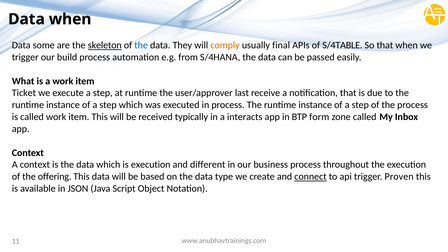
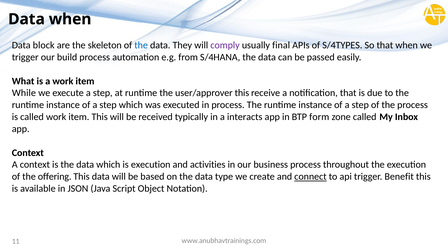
some: some -> block
skeleton underline: present -> none
comply colour: orange -> purple
S/4TABLE: S/4TABLE -> S/4TYPES
Ticket: Ticket -> While
user/approver last: last -> this
different: different -> activities
Proven: Proven -> Benefit
